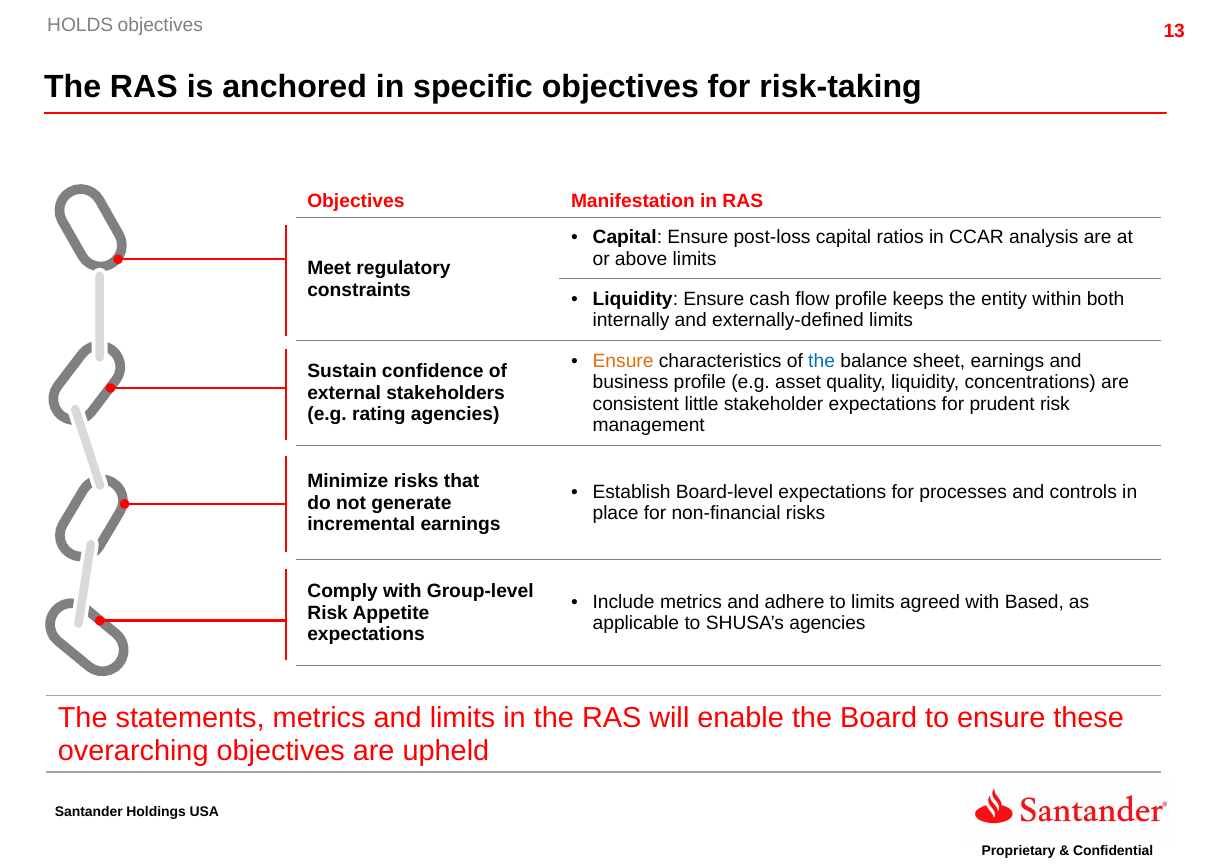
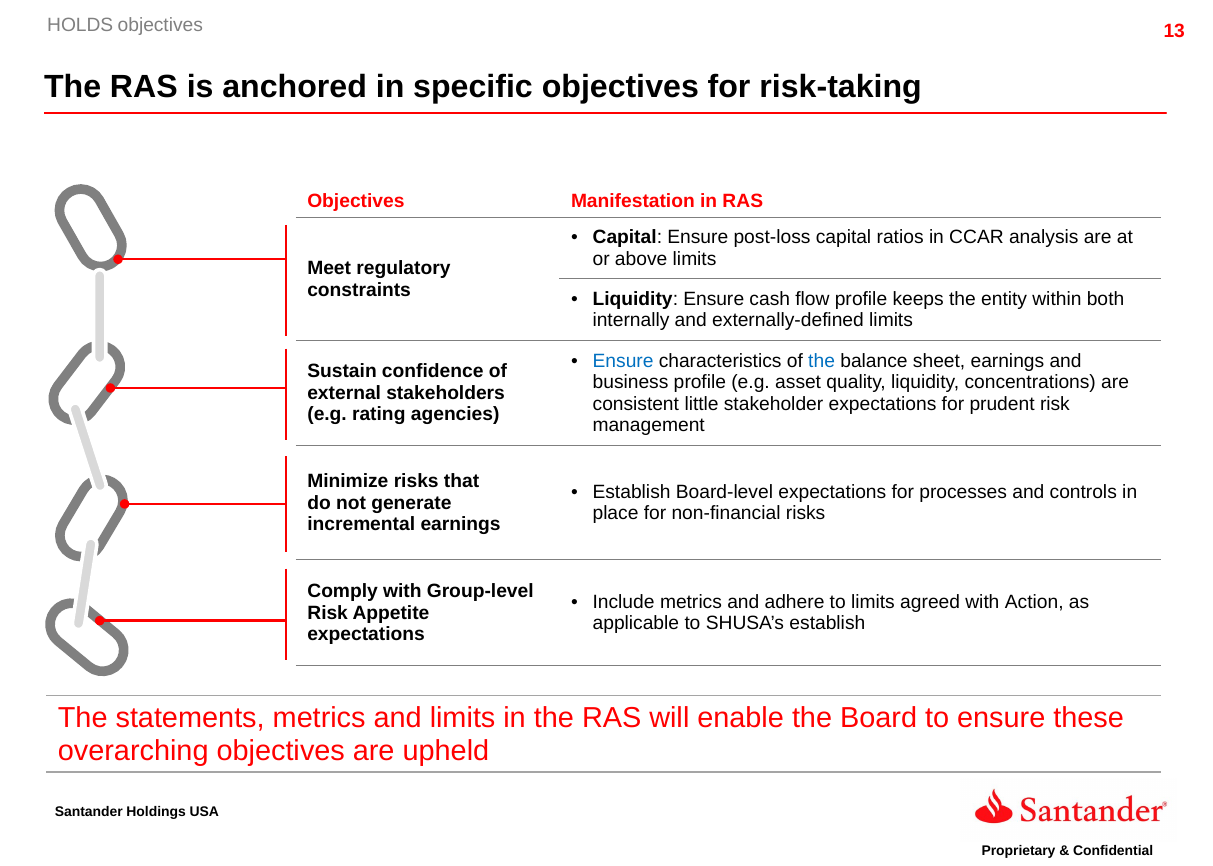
Ensure at (623, 361) colour: orange -> blue
Based: Based -> Action
SHUSA’s agencies: agencies -> establish
